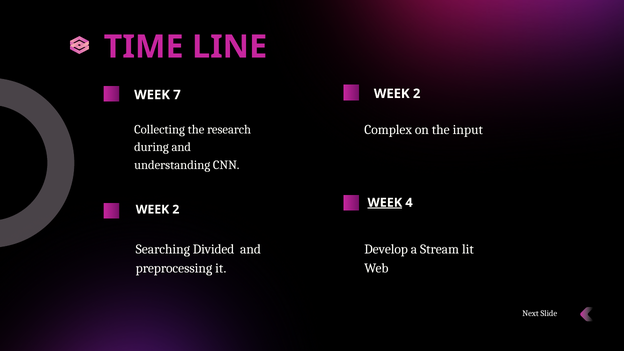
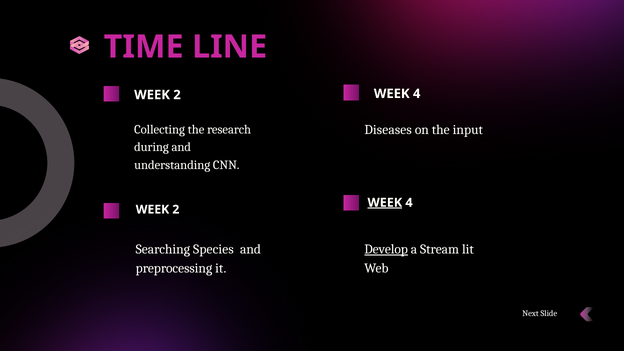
7 at (177, 95): 7 -> 2
2 at (417, 94): 2 -> 4
Complex: Complex -> Diseases
Divided: Divided -> Species
Develop underline: none -> present
